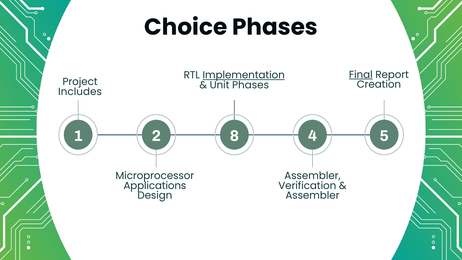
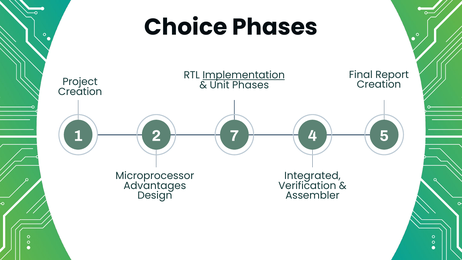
Final underline: present -> none
Includes at (80, 92): Includes -> Creation
8: 8 -> 7
Assembler at (312, 176): Assembler -> Integrated
Applications: Applications -> Advantages
